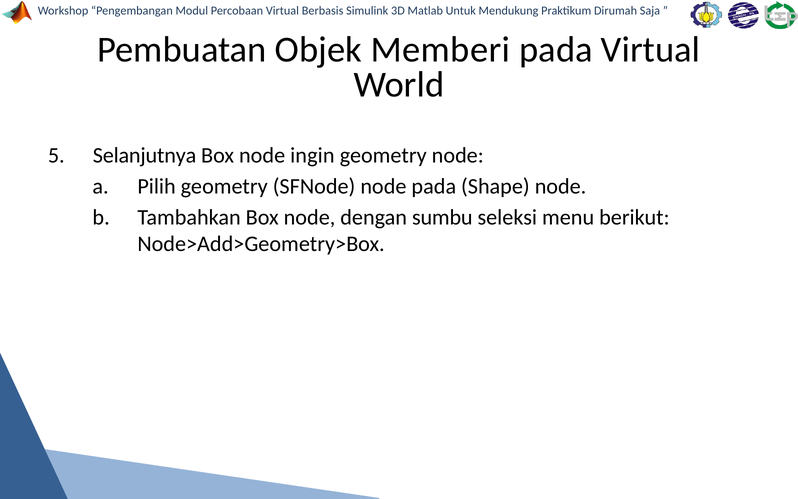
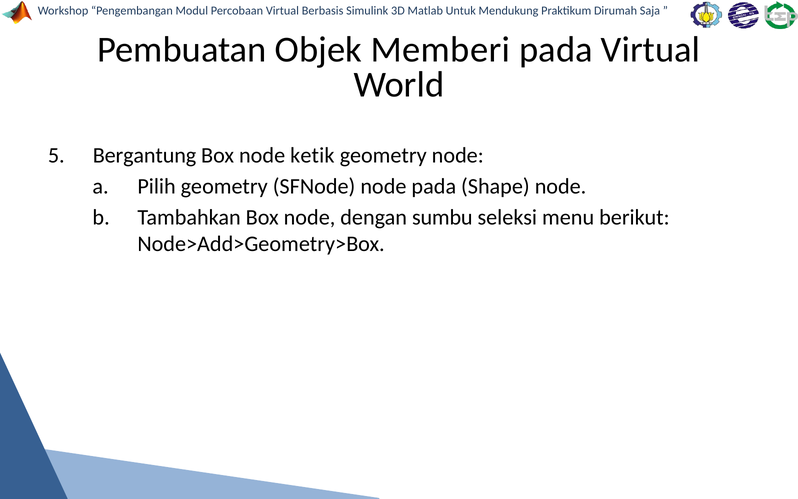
Selanjutnya: Selanjutnya -> Bergantung
ingin: ingin -> ketik
